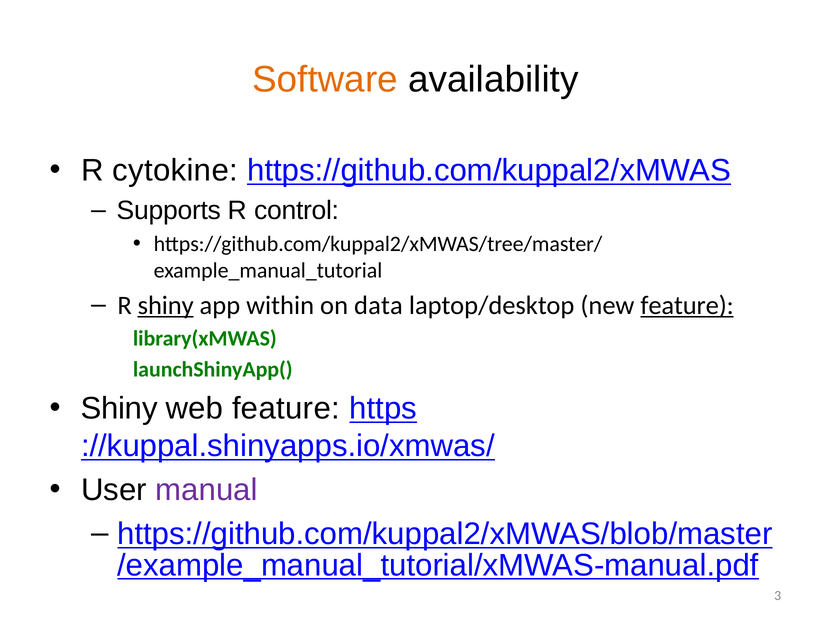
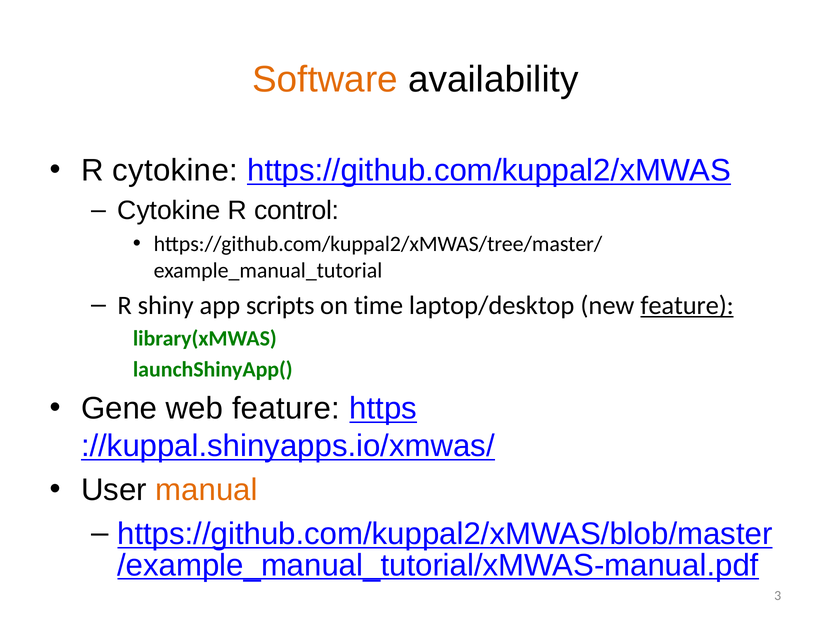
Supports at (169, 210): Supports -> Cytokine
shiny at (166, 305) underline: present -> none
within: within -> scripts
data: data -> time
Shiny at (119, 408): Shiny -> Gene
manual colour: purple -> orange
